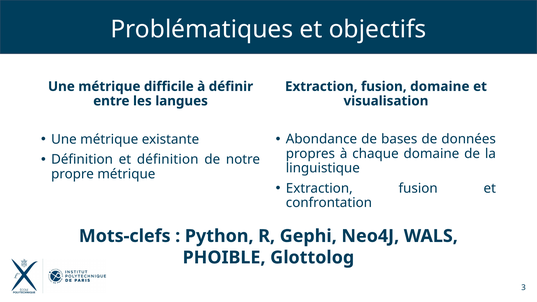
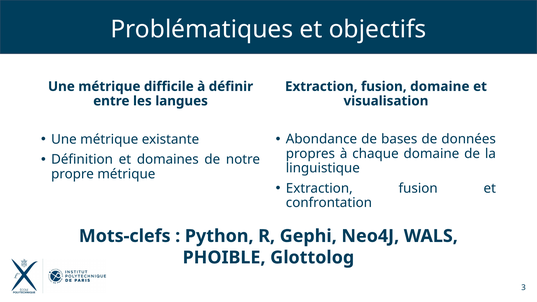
et définition: définition -> domaines
